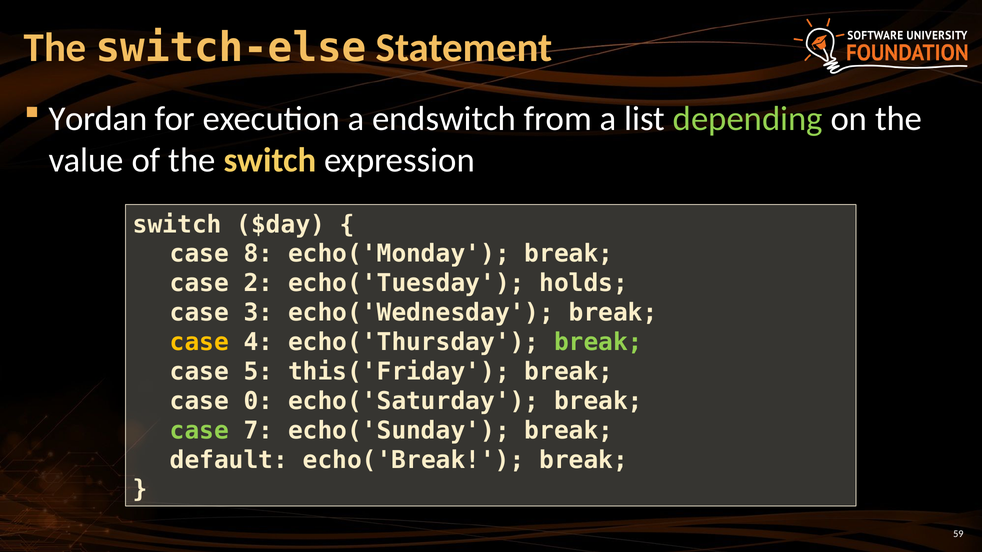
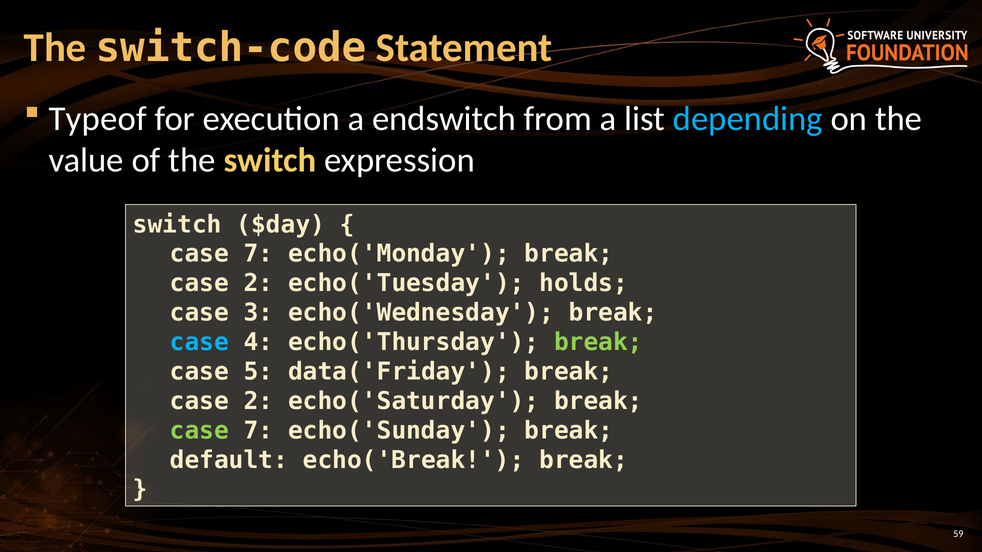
switch-else: switch-else -> switch-code
Yordan: Yordan -> Typeof
depending colour: light green -> light blue
8 at (258, 254): 8 -> 7
case at (199, 342) colour: yellow -> light blue
this('Friday: this('Friday -> data('Friday
0 at (258, 401): 0 -> 2
